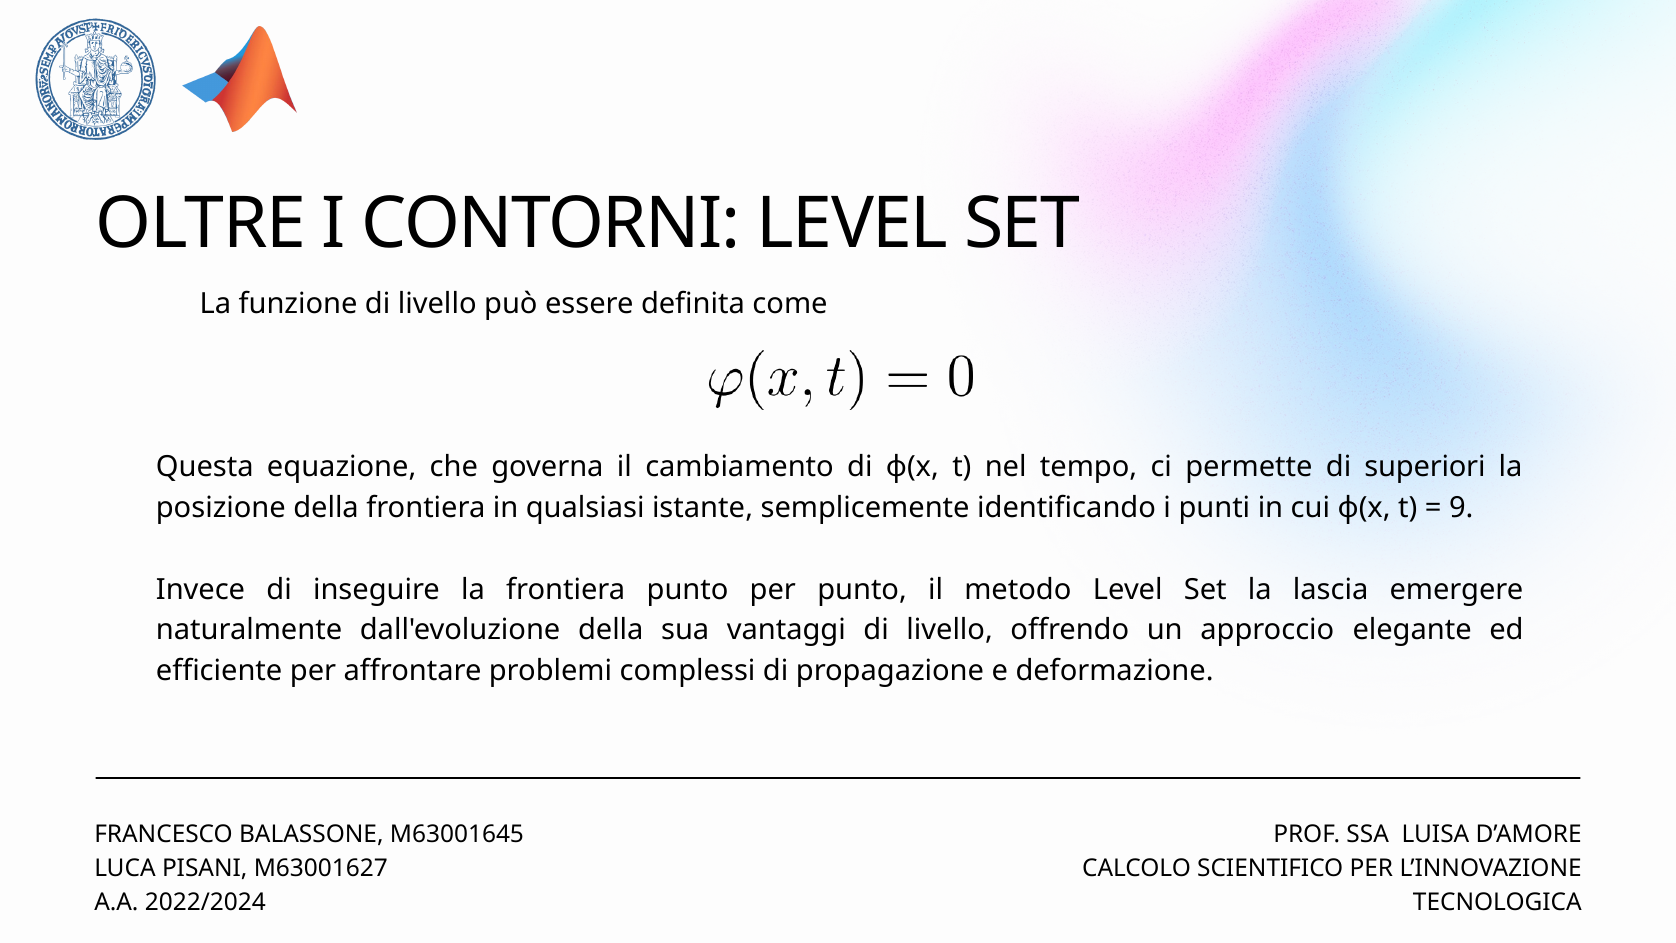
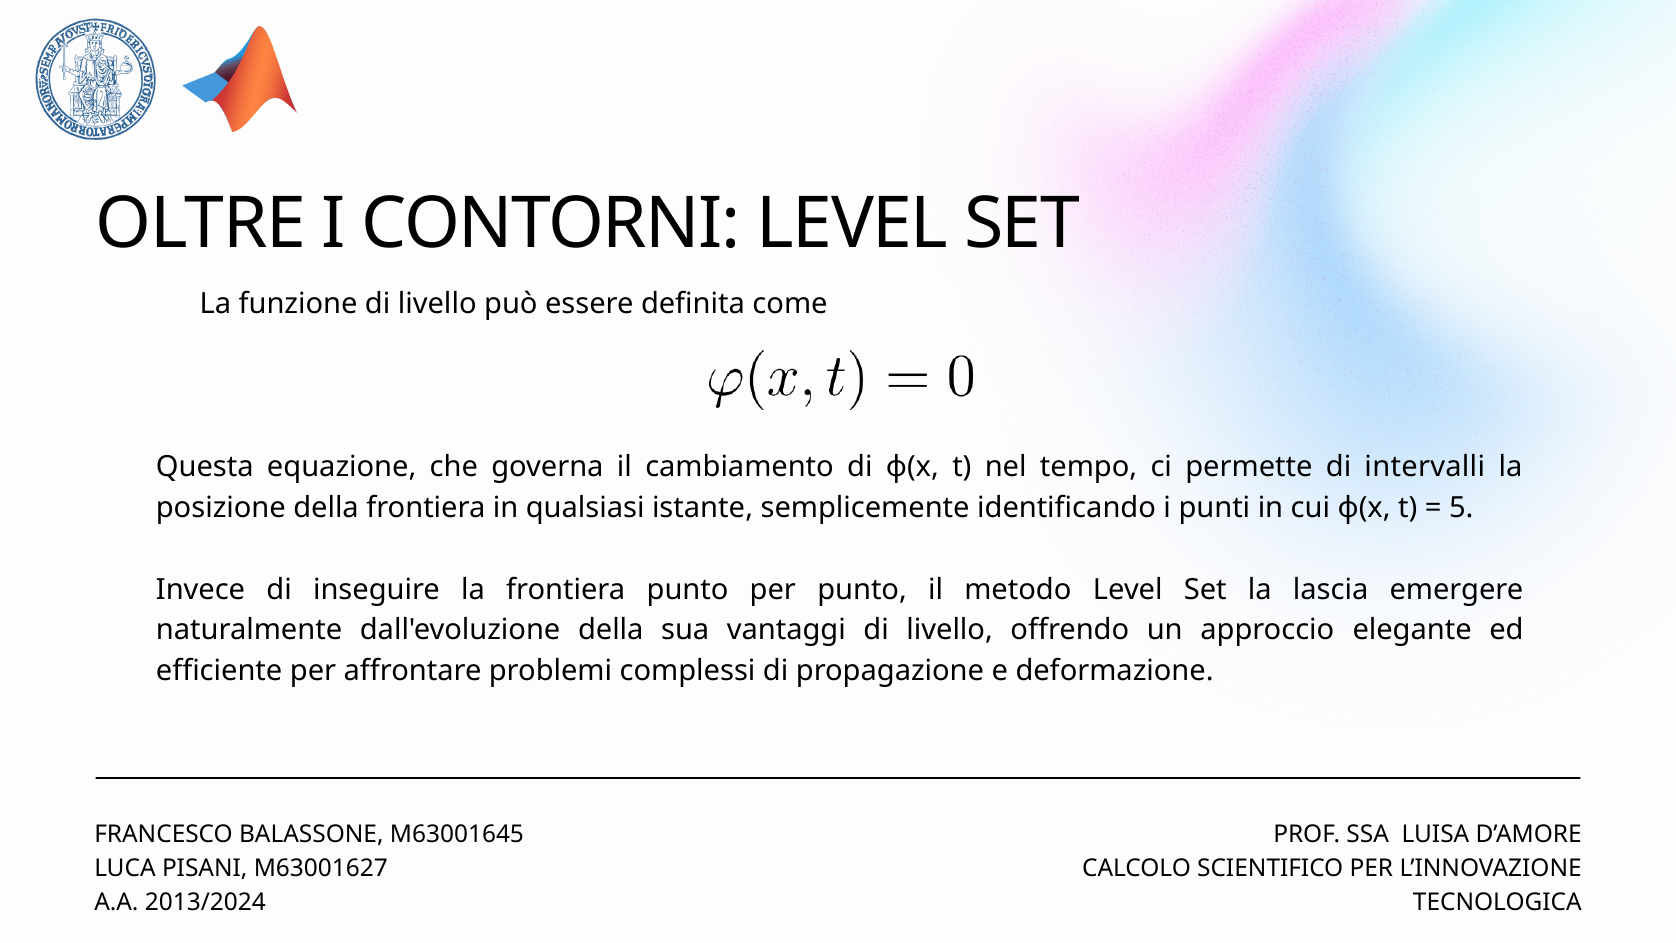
superiori: superiori -> intervalli
9: 9 -> 5
2022/2024: 2022/2024 -> 2013/2024
